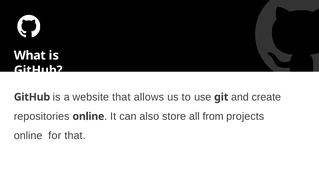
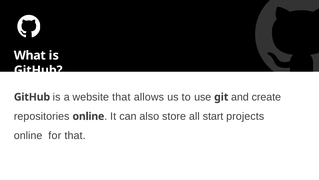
from: from -> start
